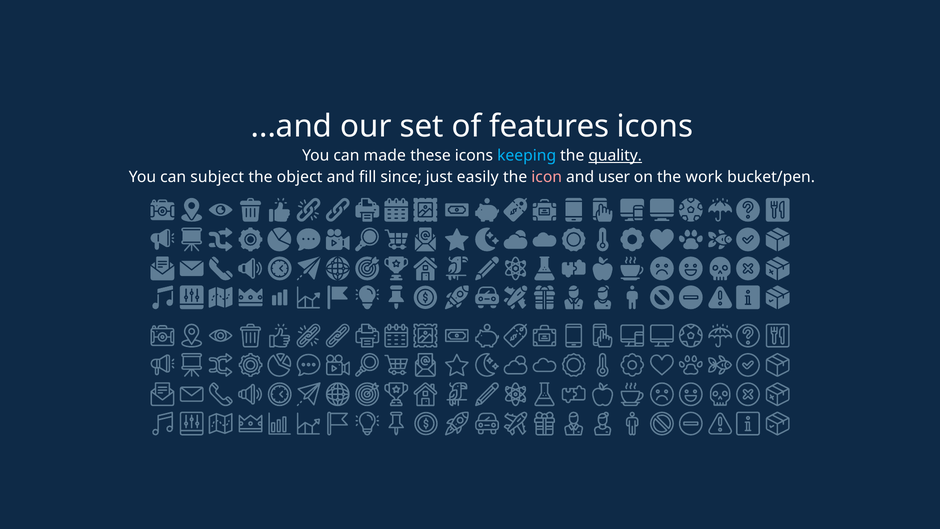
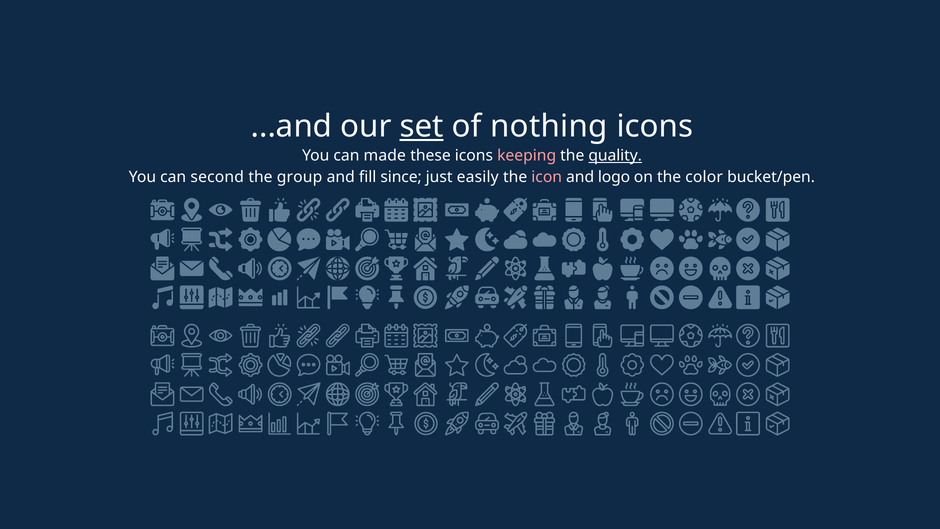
set underline: none -> present
features: features -> nothing
keeping colour: light blue -> pink
subject: subject -> second
object: object -> group
user: user -> logo
work: work -> color
